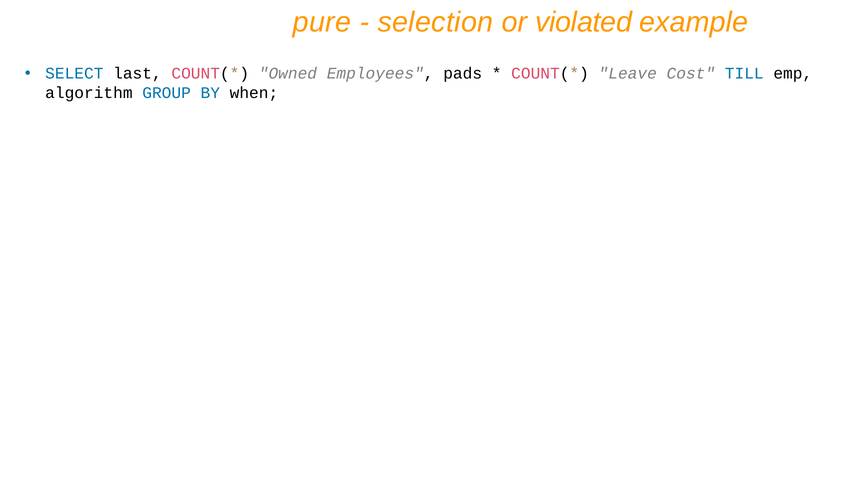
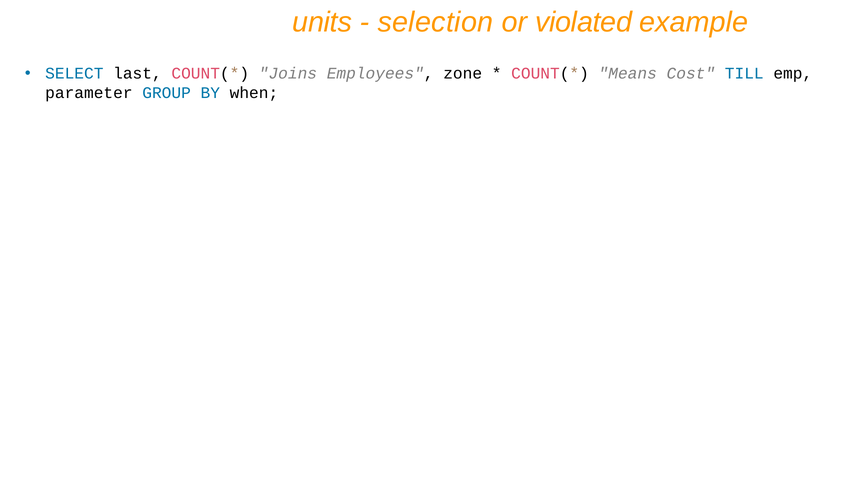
pure: pure -> units
Owned: Owned -> Joins
pads: pads -> zone
Leave: Leave -> Means
algorithm: algorithm -> parameter
